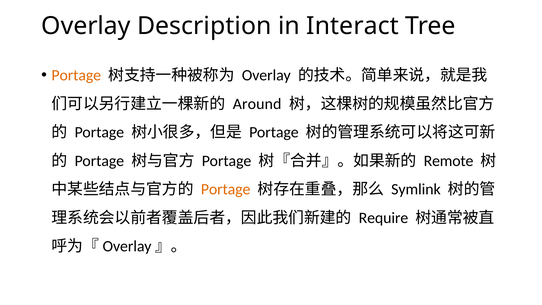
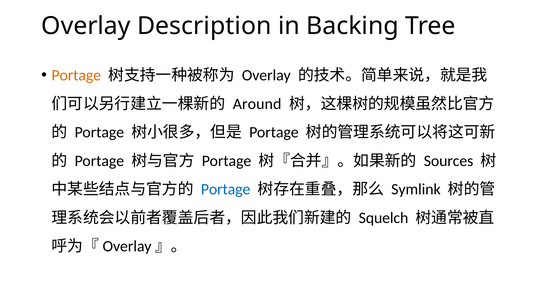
Interact: Interact -> Backing
Remote: Remote -> Sources
Portage at (226, 189) colour: orange -> blue
Require: Require -> Squelch
